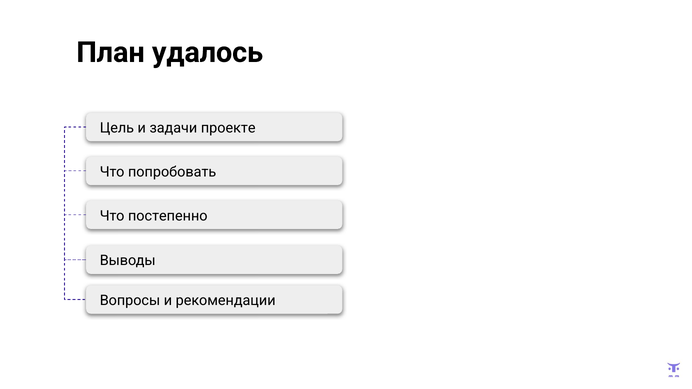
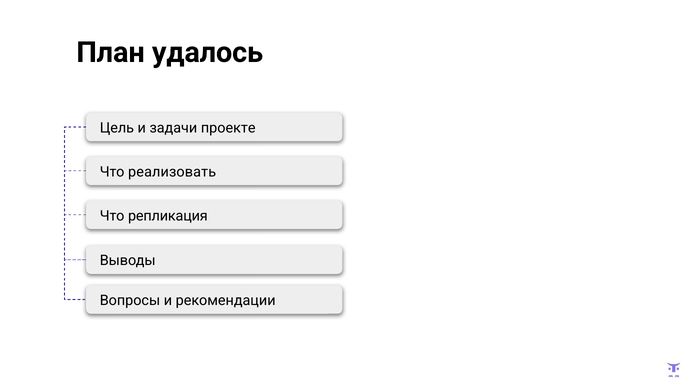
попробовать: попробовать -> реализовать
постепенно: постепенно -> репликация
